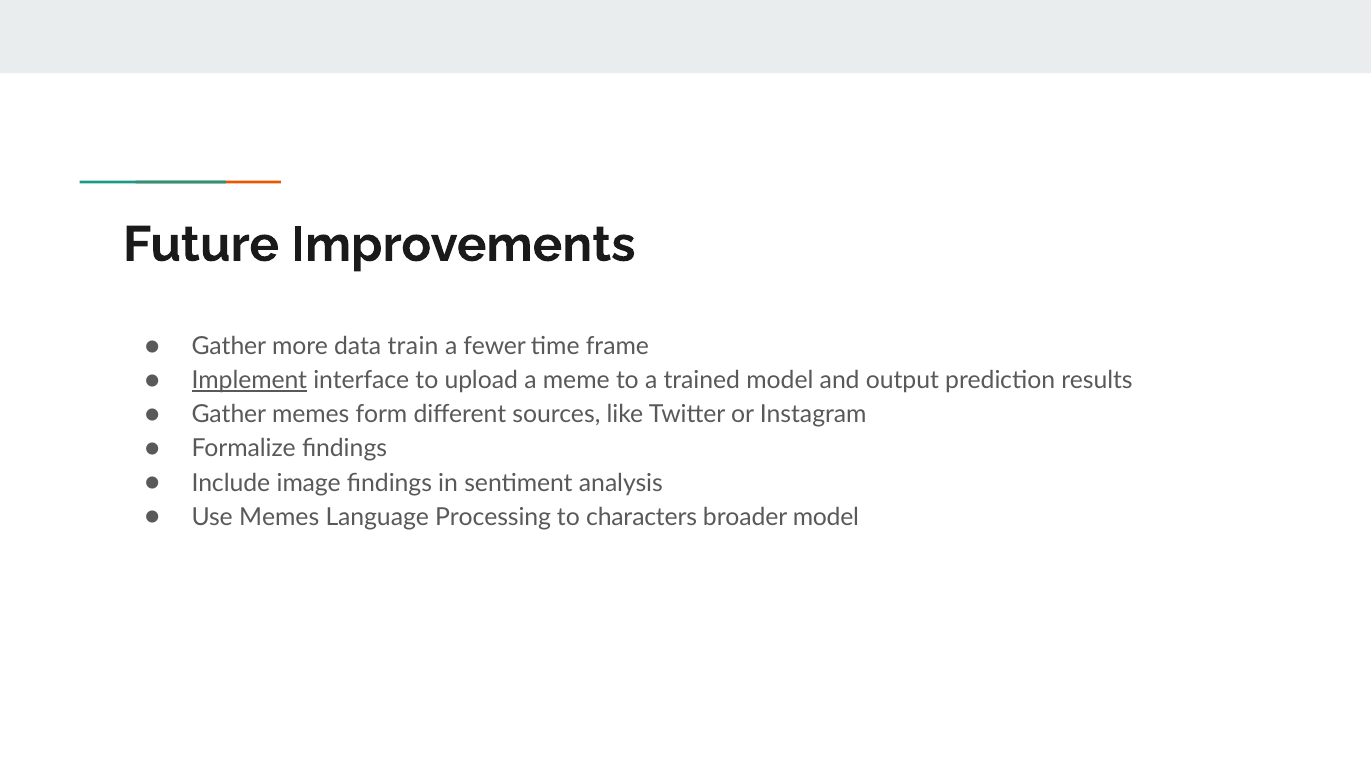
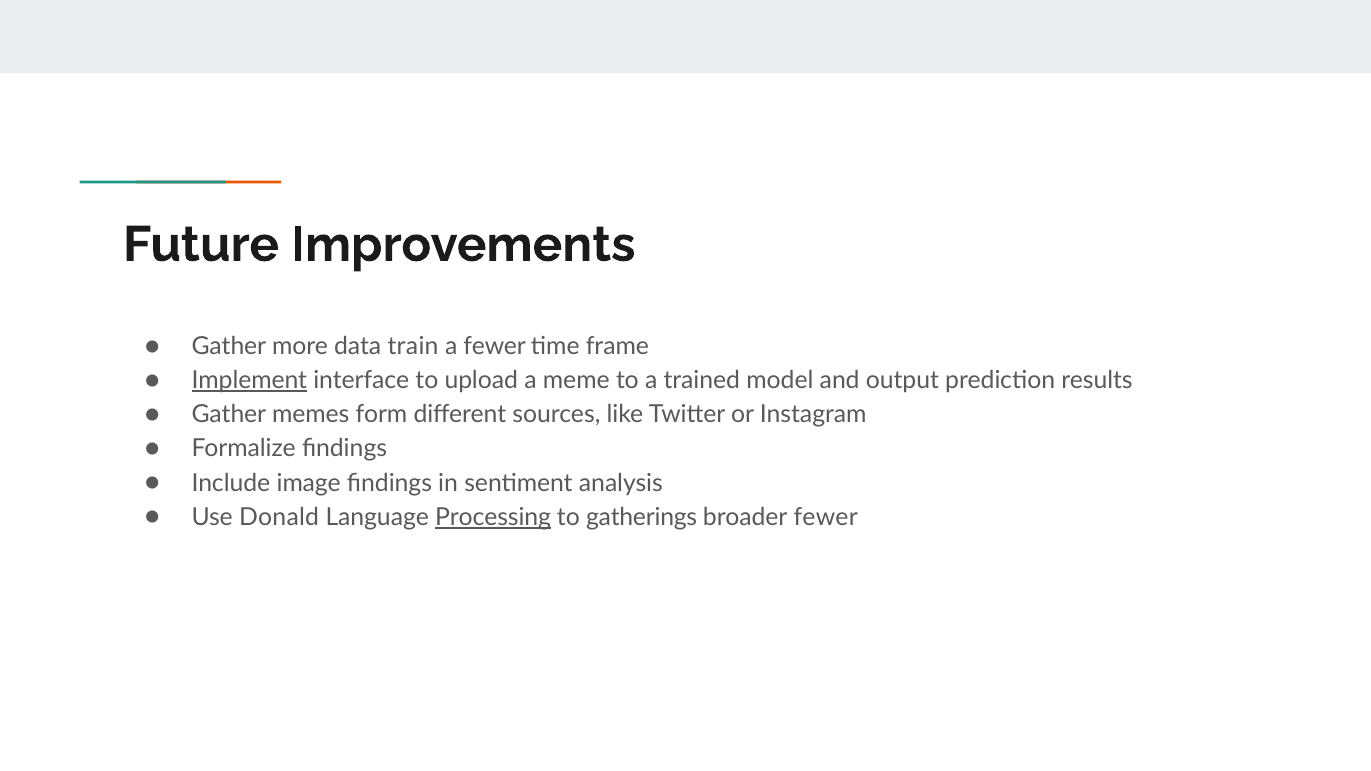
Use Memes: Memes -> Donald
Processing underline: none -> present
characters: characters -> gatherings
broader model: model -> fewer
